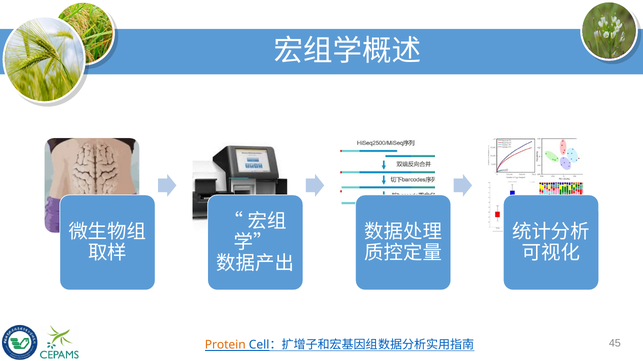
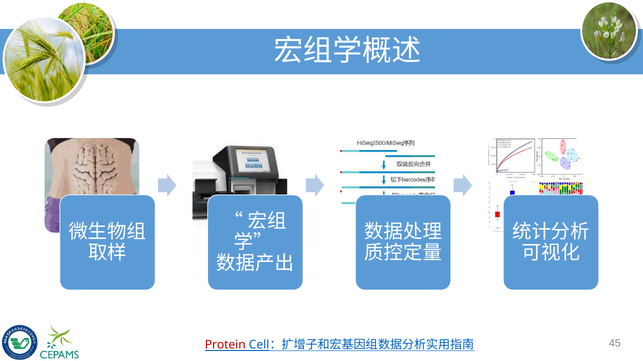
Protein colour: orange -> red
